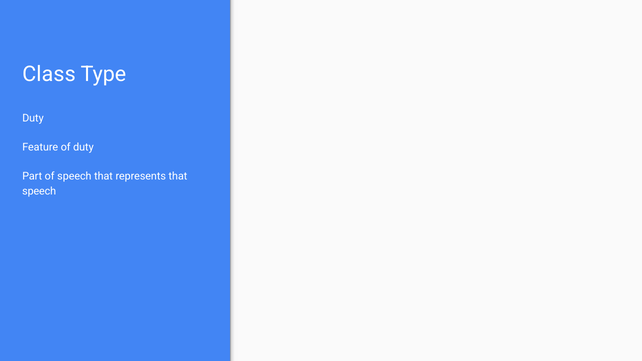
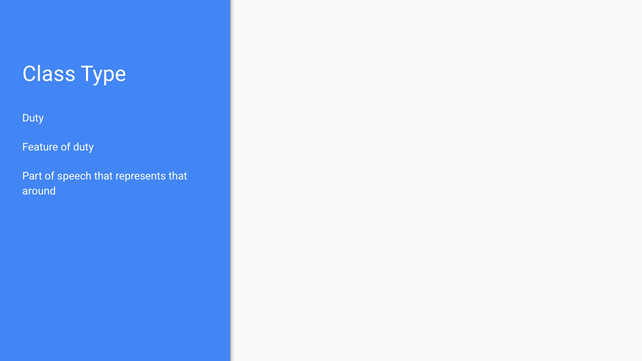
speech at (39, 191): speech -> around
